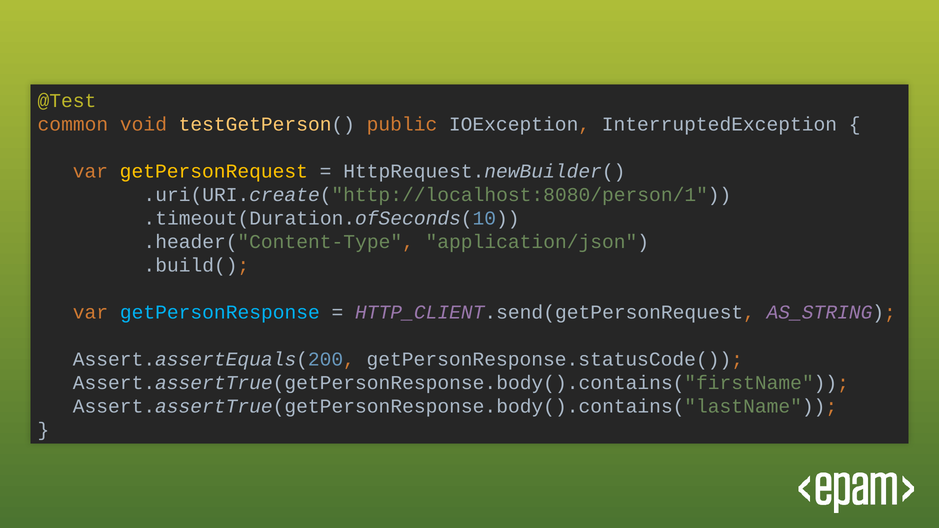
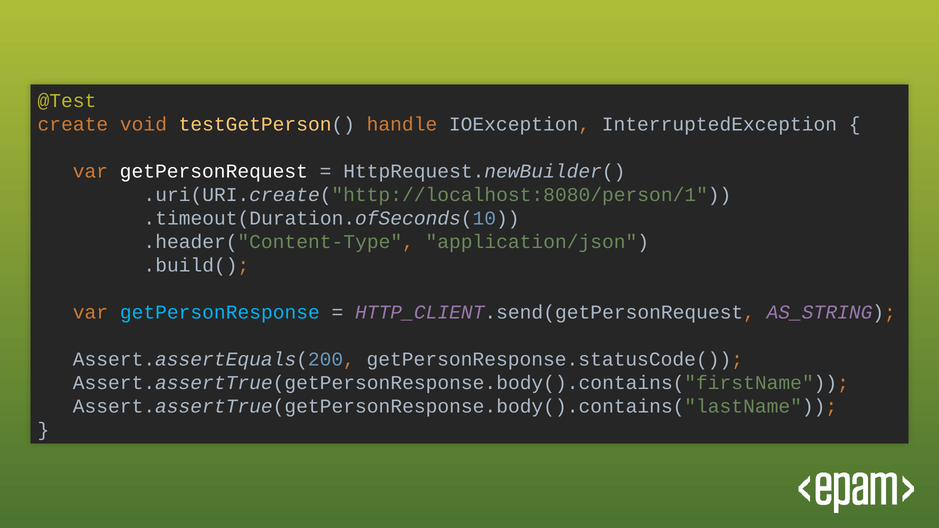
common: common -> create
public: public -> handle
getPersonRequest colour: yellow -> white
